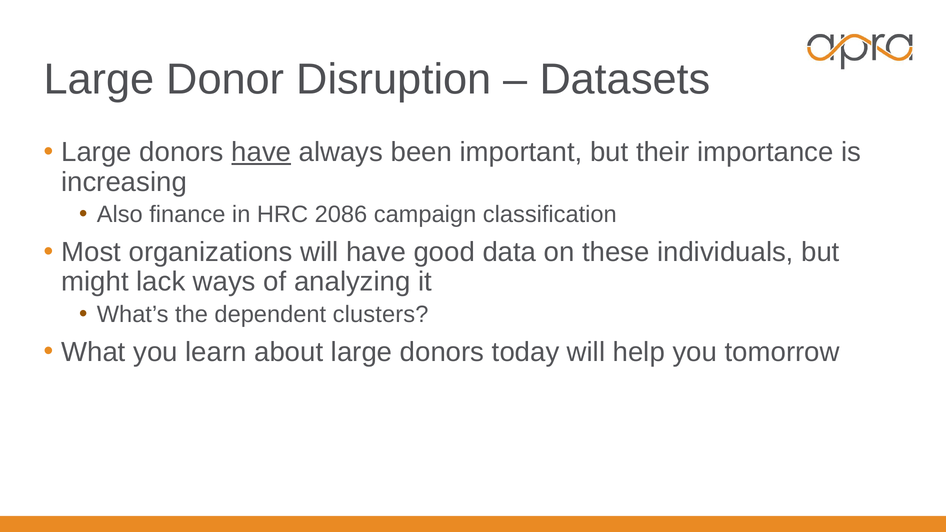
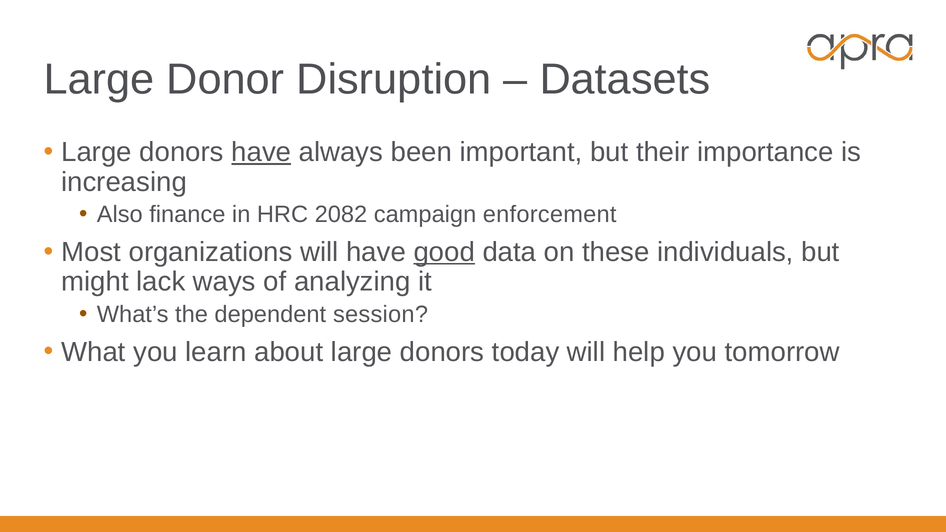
2086: 2086 -> 2082
classification: classification -> enforcement
good underline: none -> present
clusters: clusters -> session
